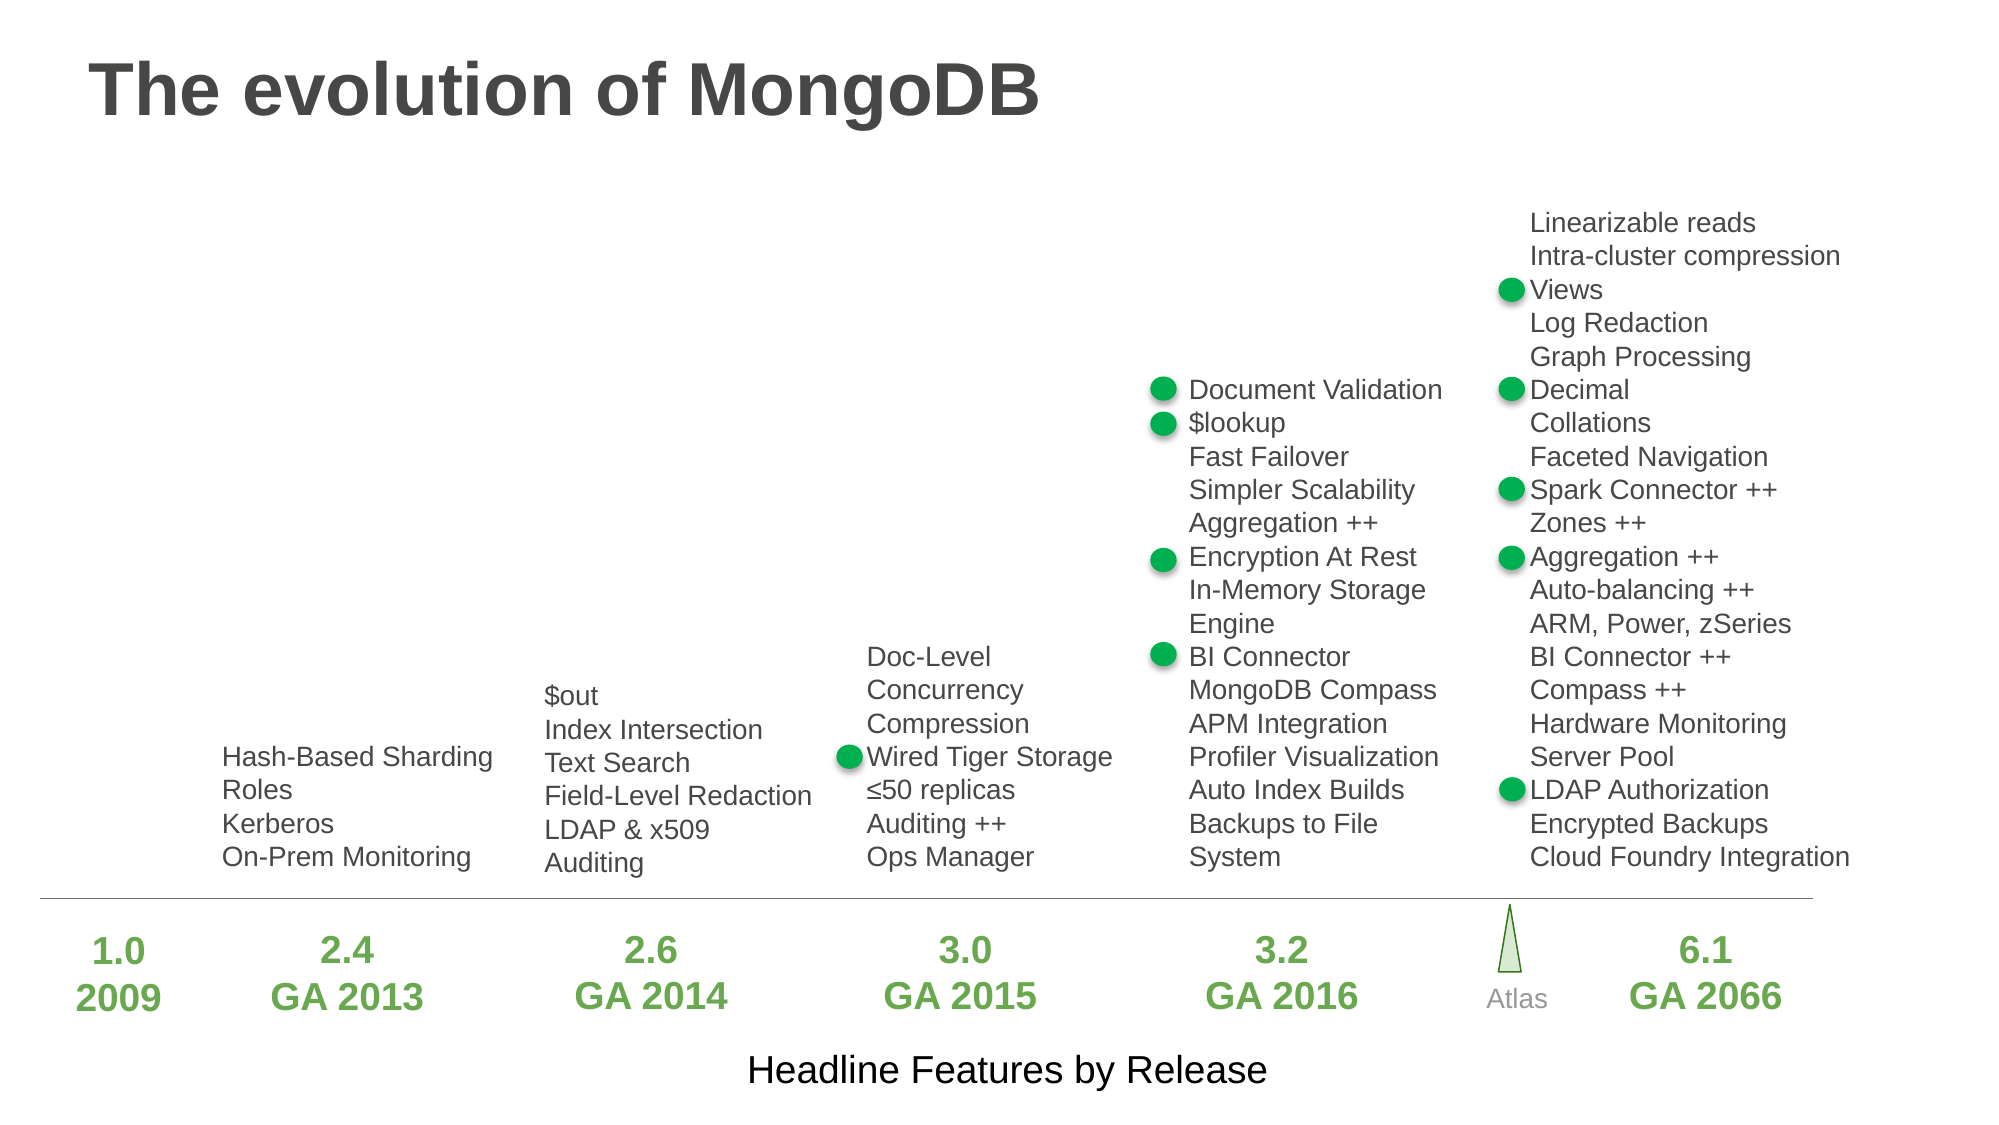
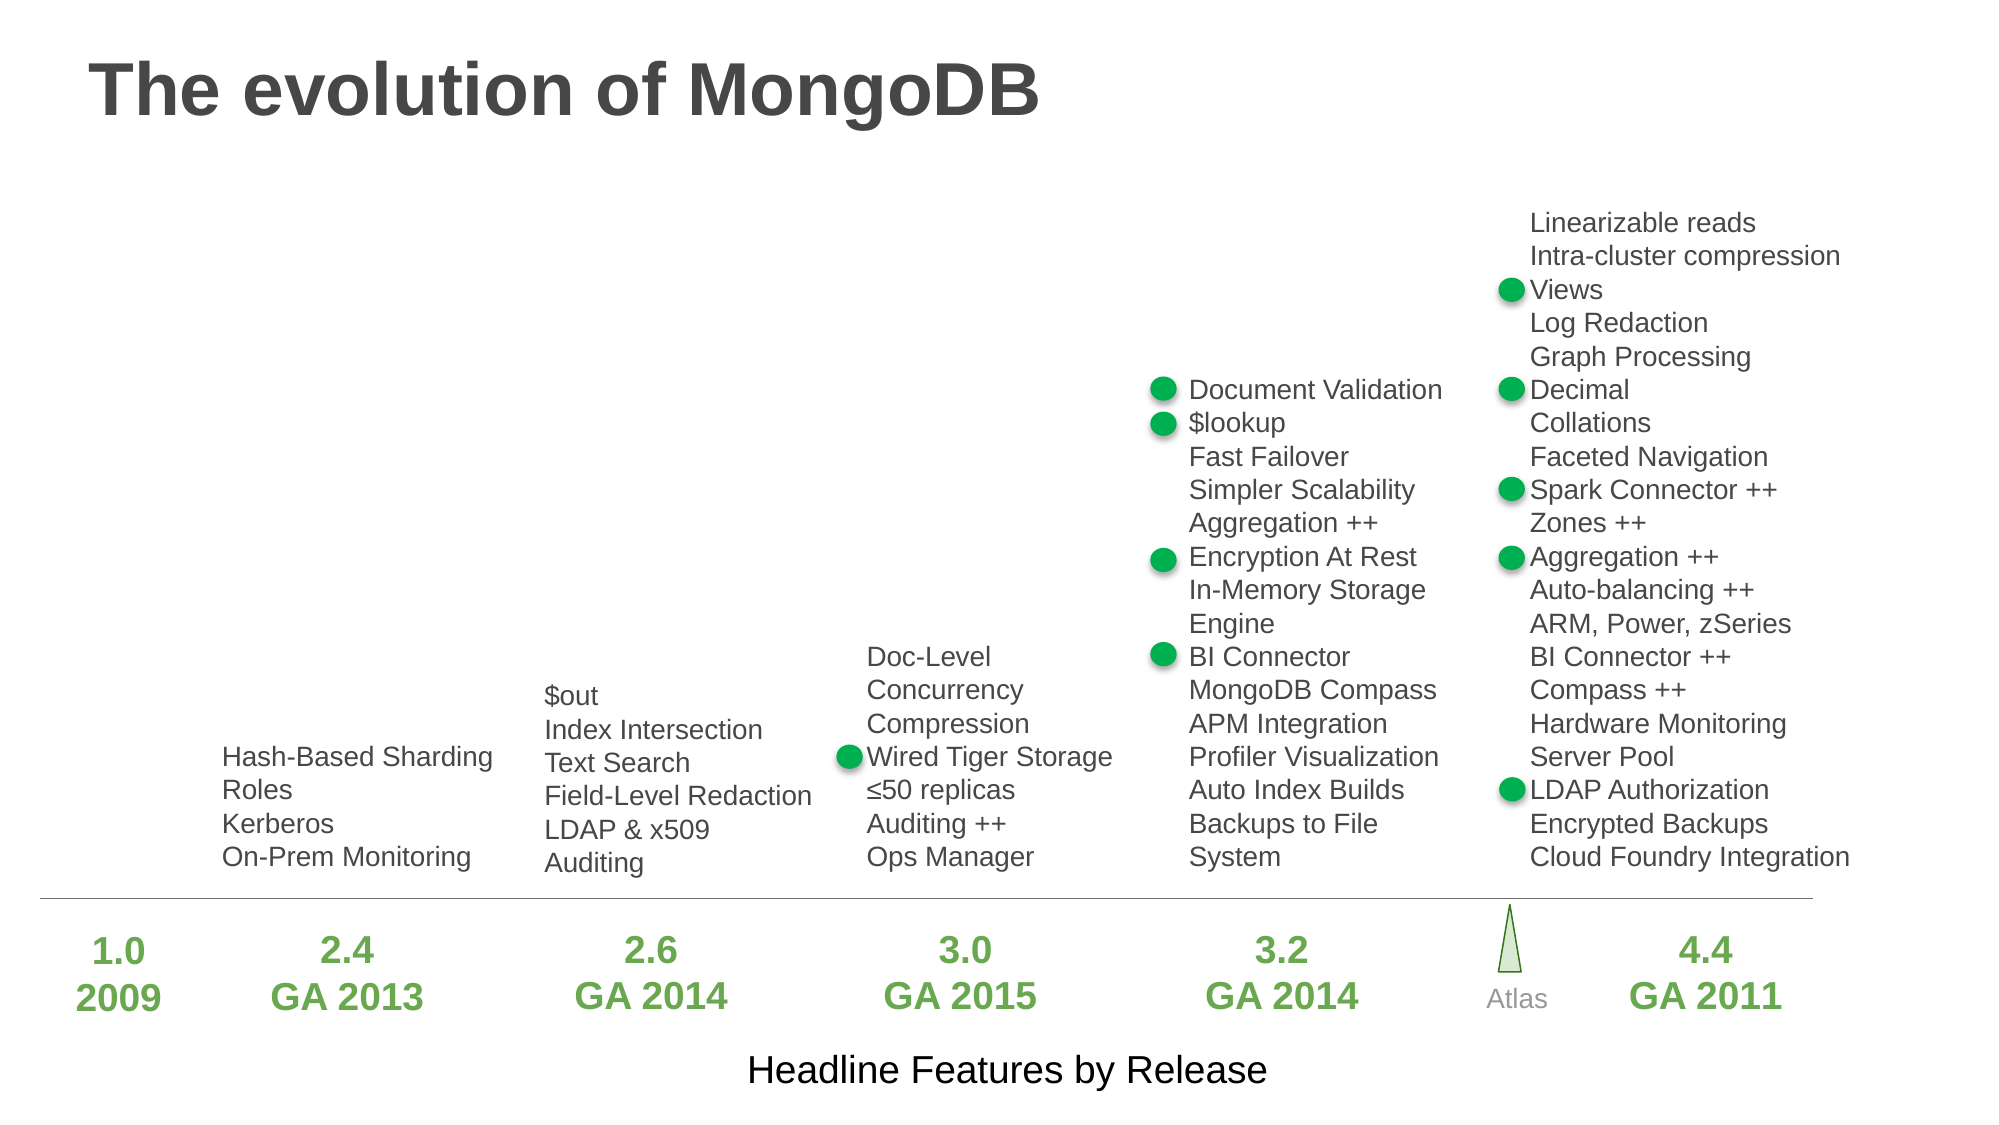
6.1: 6.1 -> 4.4
2016 at (1316, 997): 2016 -> 2014
2066: 2066 -> 2011
